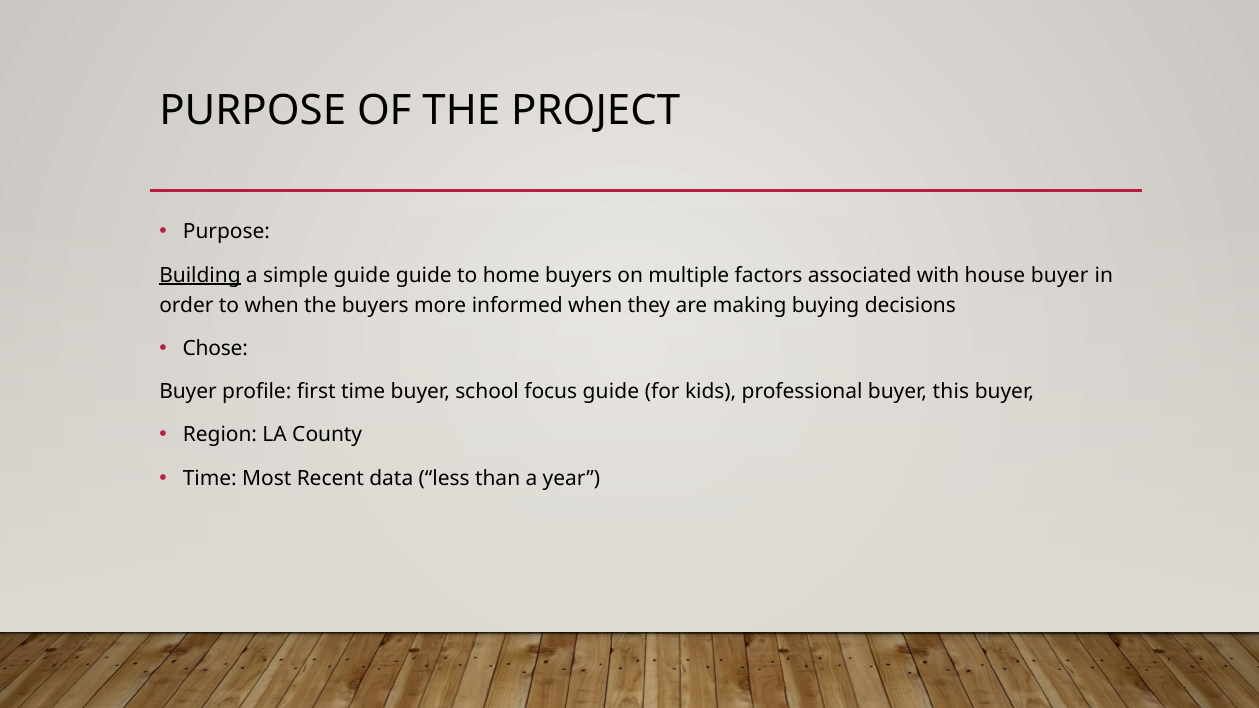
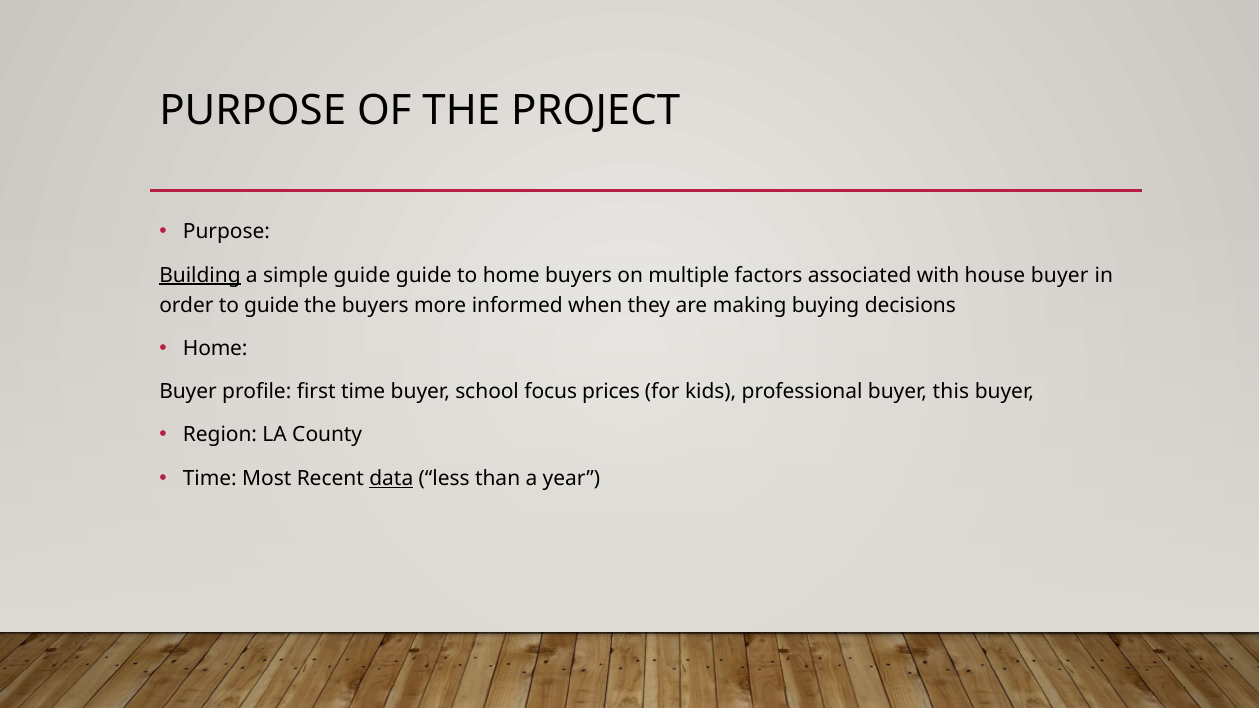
to when: when -> guide
Chose at (215, 349): Chose -> Home
focus guide: guide -> prices
data underline: none -> present
